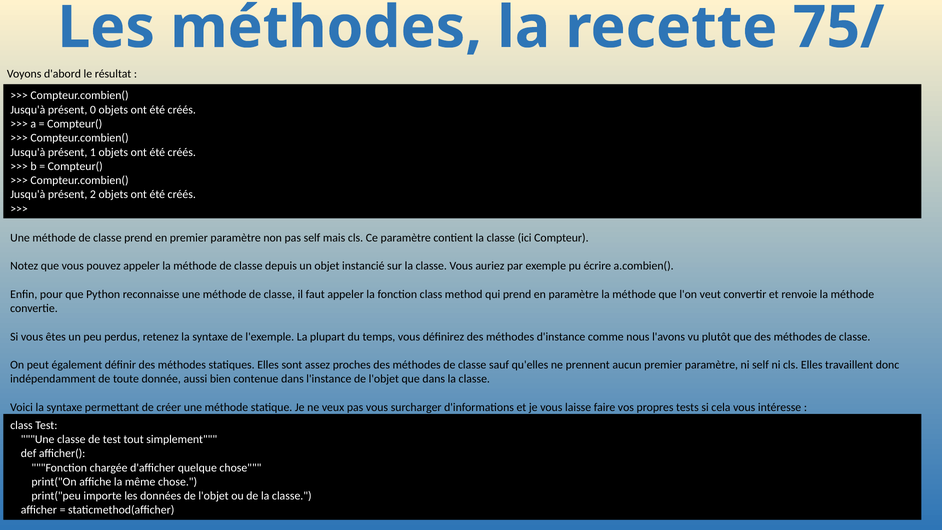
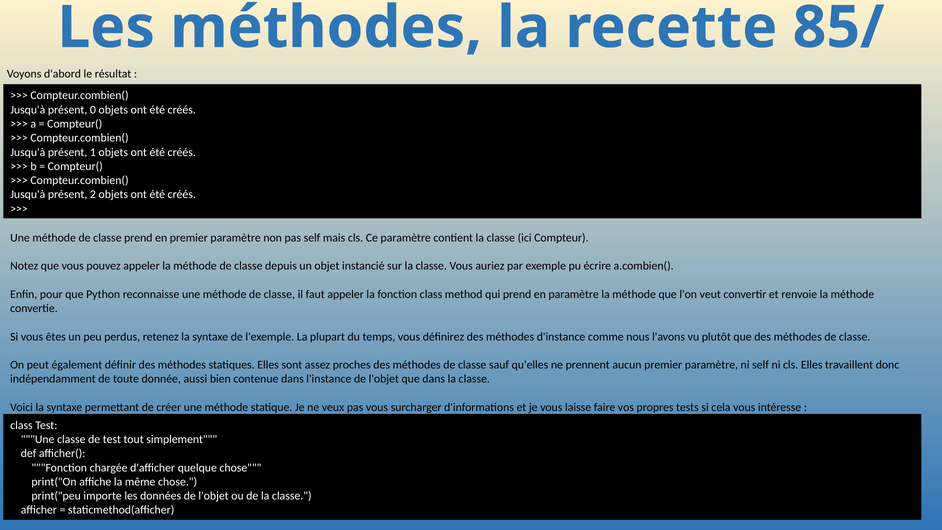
75/: 75/ -> 85/
